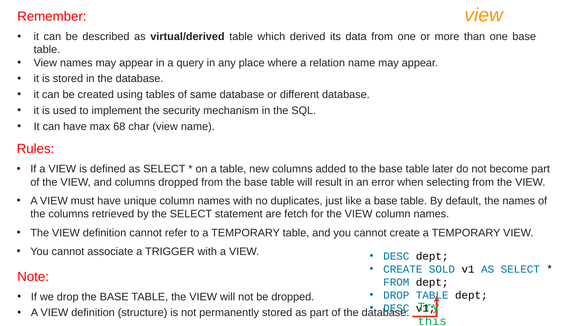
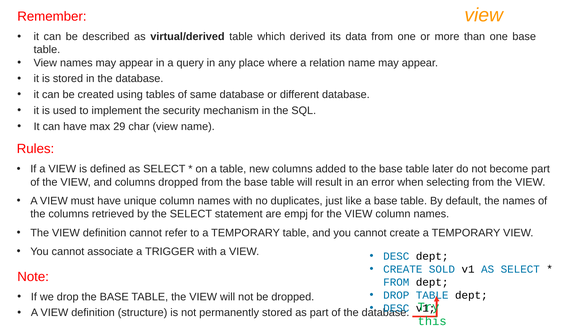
68: 68 -> 29
fetch: fetch -> empj
